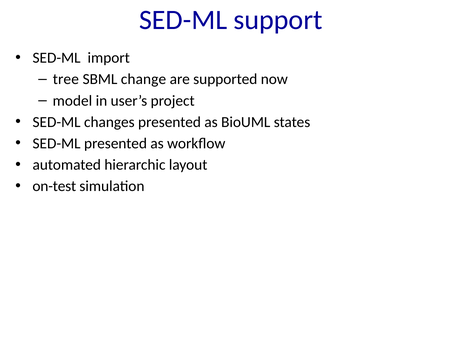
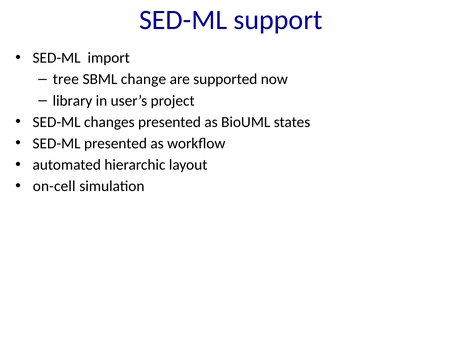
model: model -> library
on-test: on-test -> on-cell
